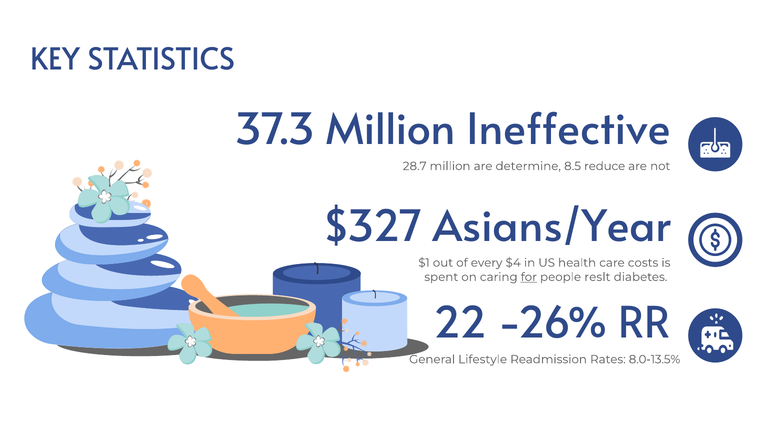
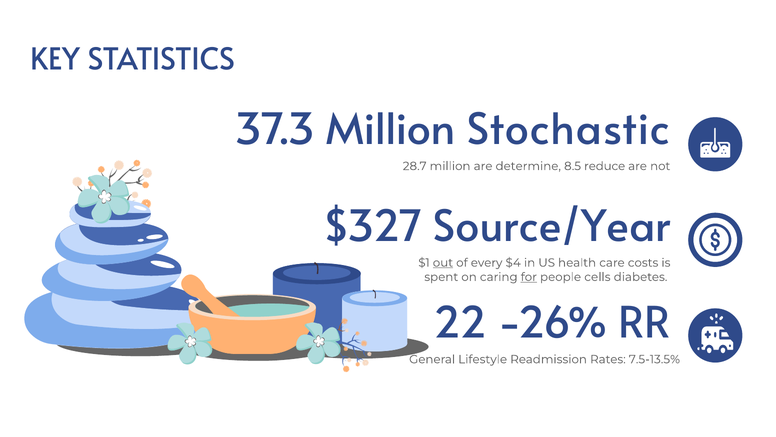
Ineffective: Ineffective -> Stochastic
Asians/Year: Asians/Year -> Source/Year
out underline: none -> present
reslt: reslt -> cells
8.0-13.5%: 8.0-13.5% -> 7.5-13.5%
